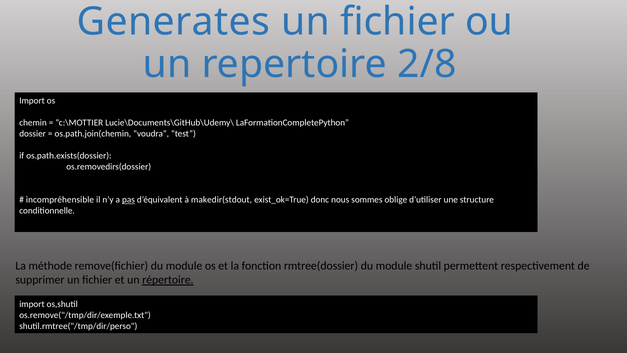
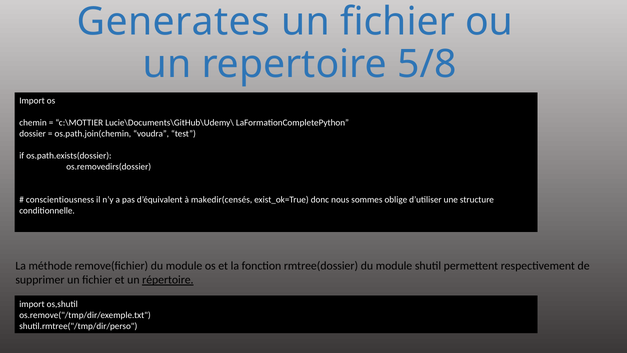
2/8: 2/8 -> 5/8
incompréhensible: incompréhensible -> conscientiousness
pas underline: present -> none
makedir(stdout: makedir(stdout -> makedir(censés
